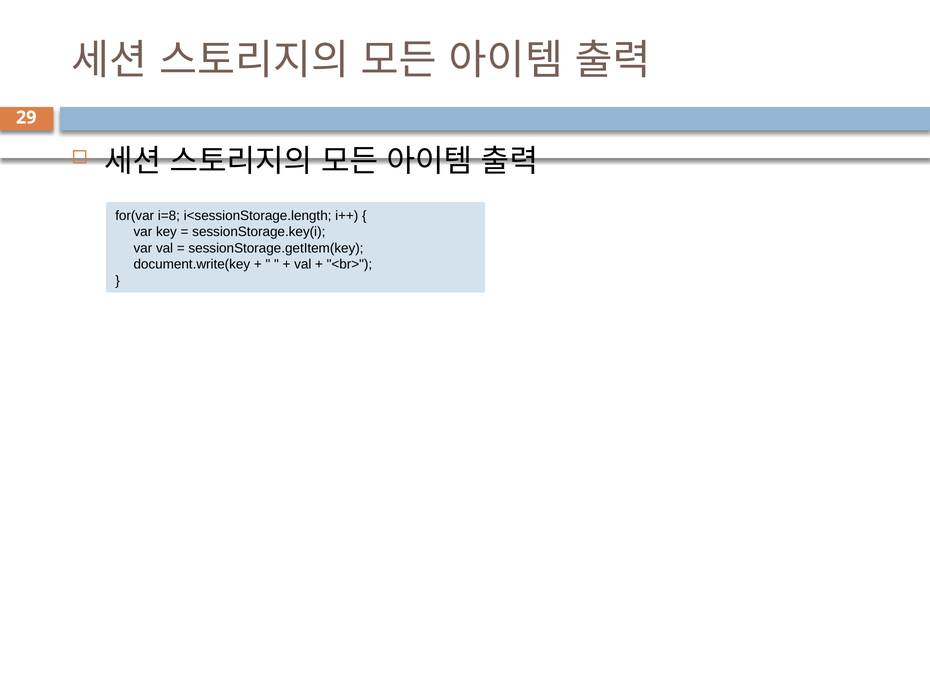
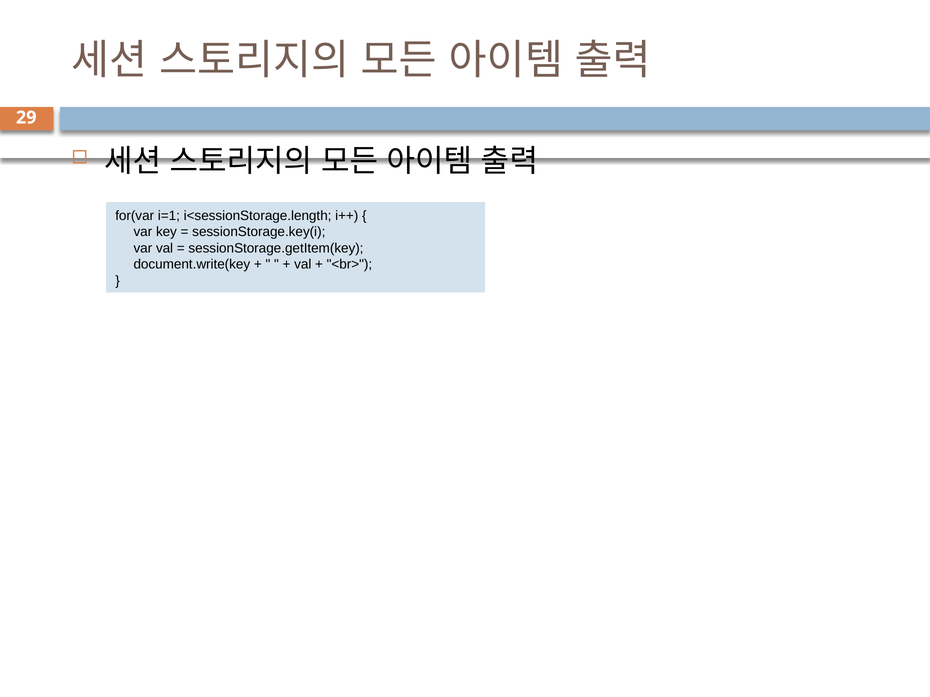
i=8: i=8 -> i=1
